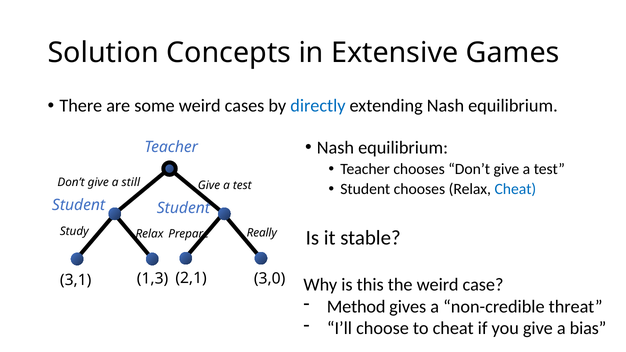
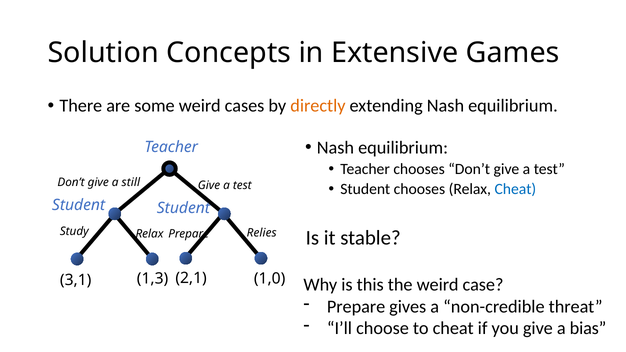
directly colour: blue -> orange
Really: Really -> Relies
3,0: 3,0 -> 1,0
Method at (356, 307): Method -> Prepare
